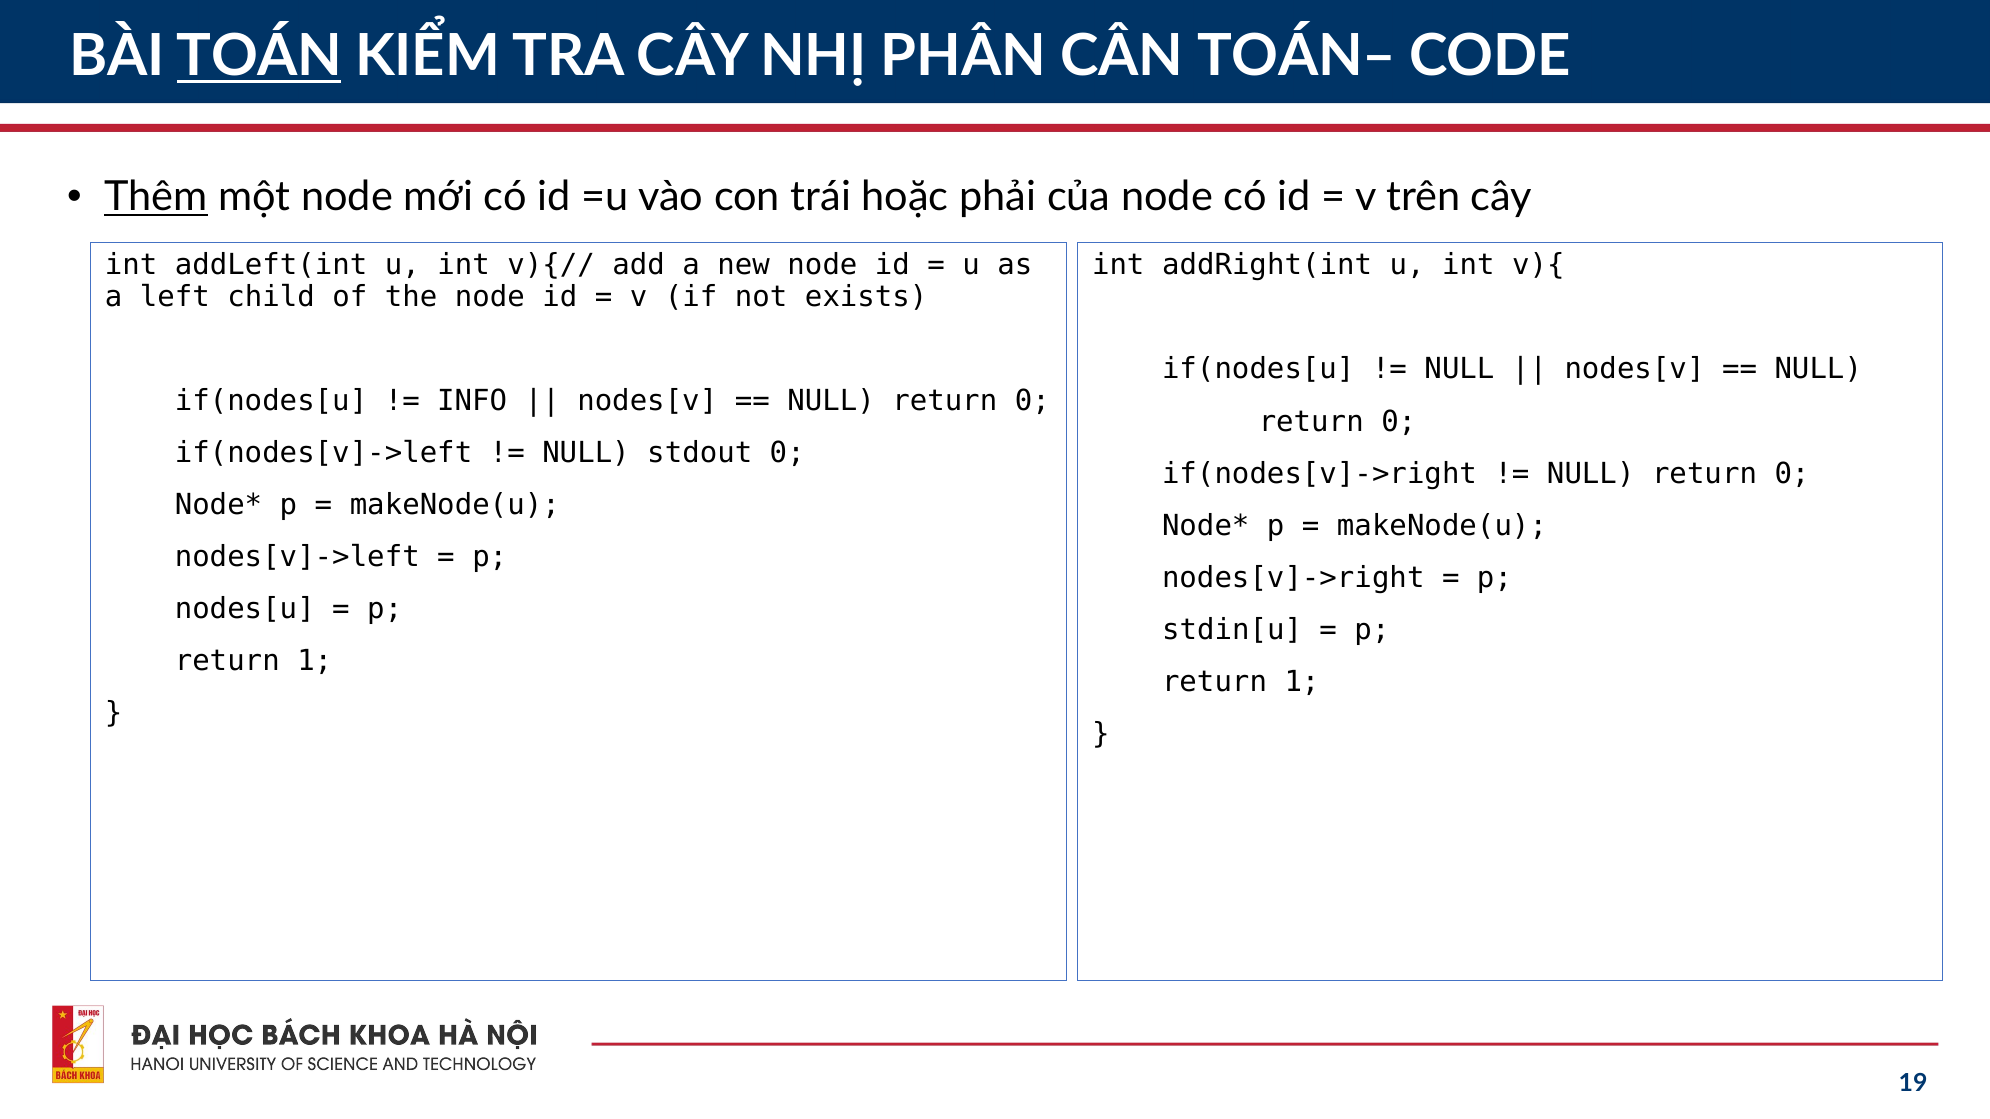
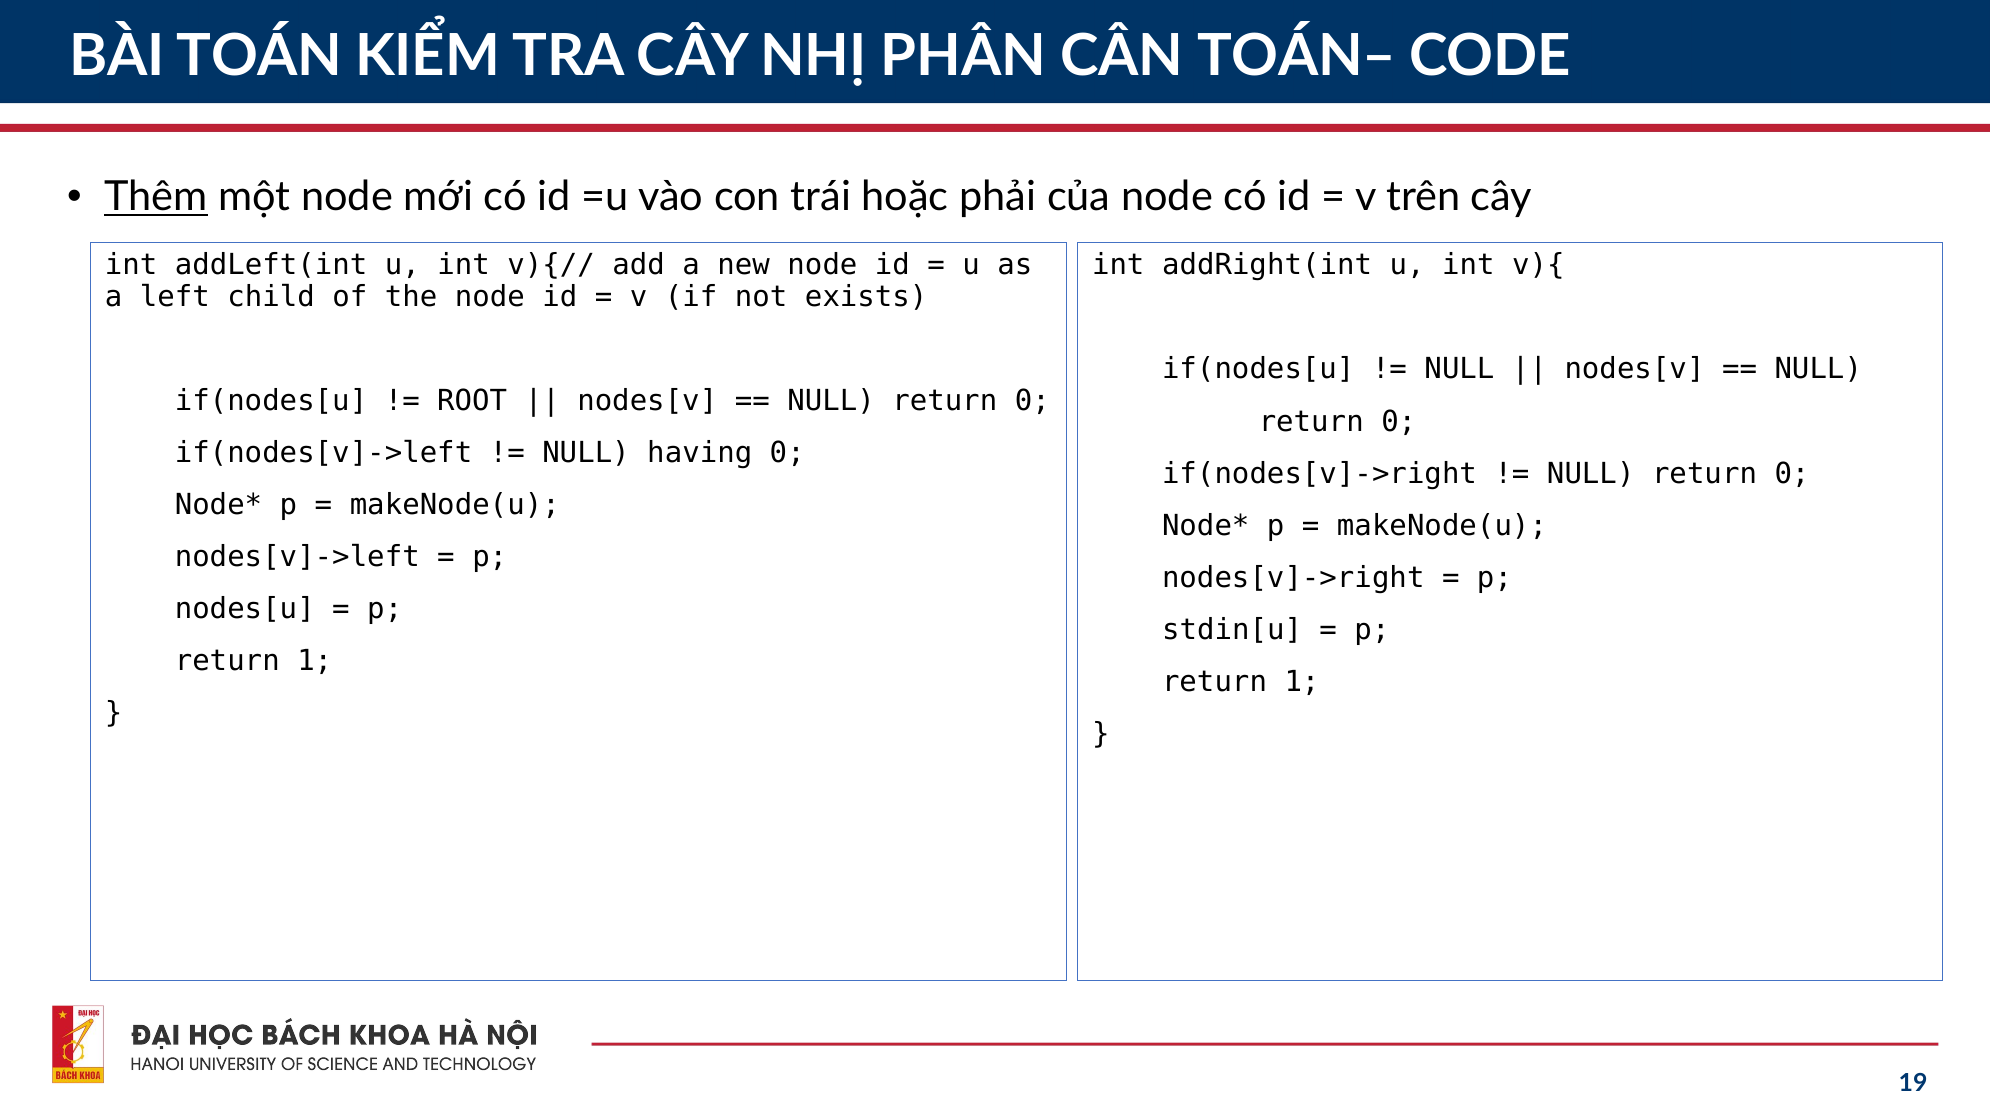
TOÁN underline: present -> none
INFO: INFO -> ROOT
stdout: stdout -> having
